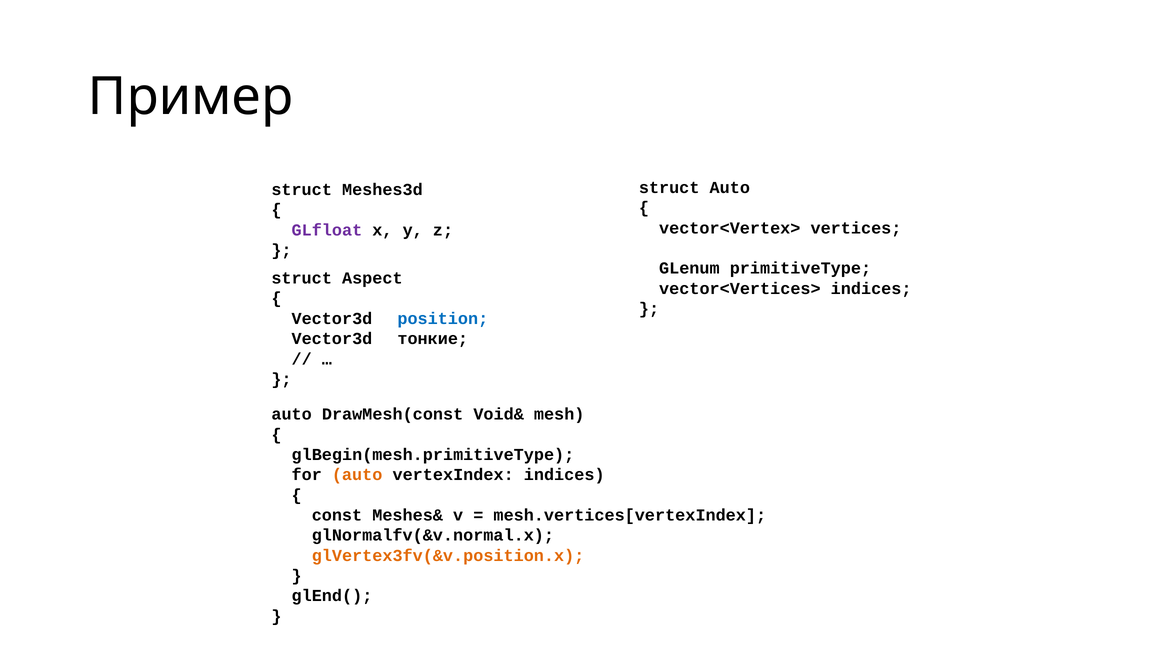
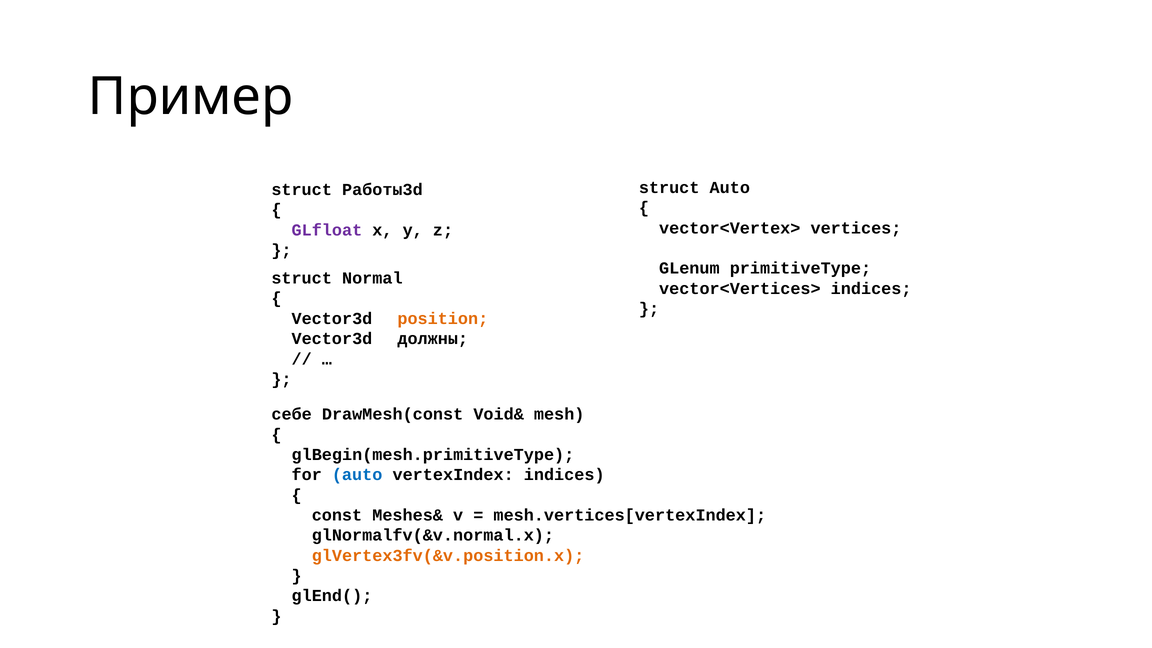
Meshes3d: Meshes3d -> Работы3d
Aspect: Aspect -> Normal
position colour: blue -> orange
тонкие: тонкие -> должны
auto at (292, 414): auto -> себе
auto at (357, 475) colour: orange -> blue
